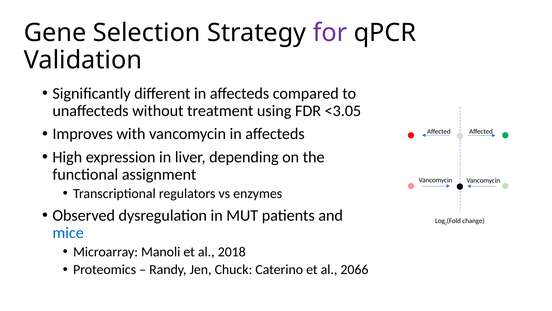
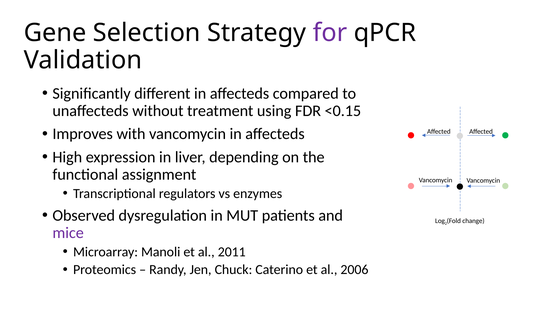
<3.05: <3.05 -> <0.15
mice colour: blue -> purple
2018: 2018 -> 2011
2066: 2066 -> 2006
